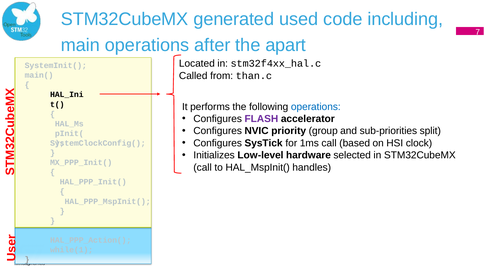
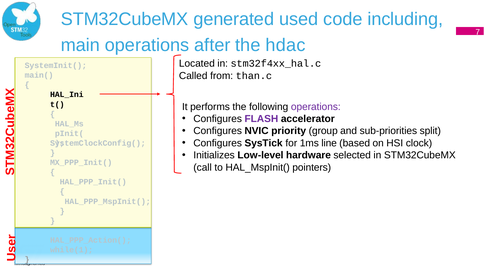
apart: apart -> hdac
operations at (316, 107) colour: blue -> purple
1ms call: call -> line
handles: handles -> pointers
